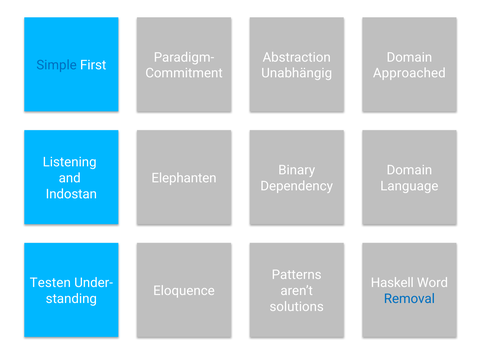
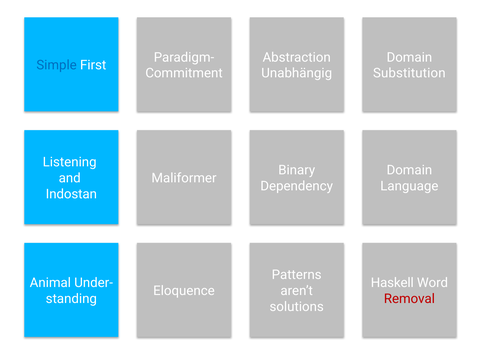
Approached: Approached -> Substitution
Elephanten: Elephanten -> Maliformer
Testen: Testen -> Animal
Removal colour: blue -> red
